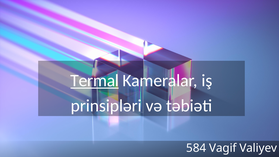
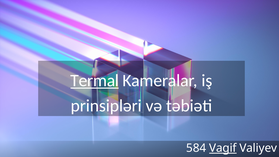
Vagif underline: none -> present
